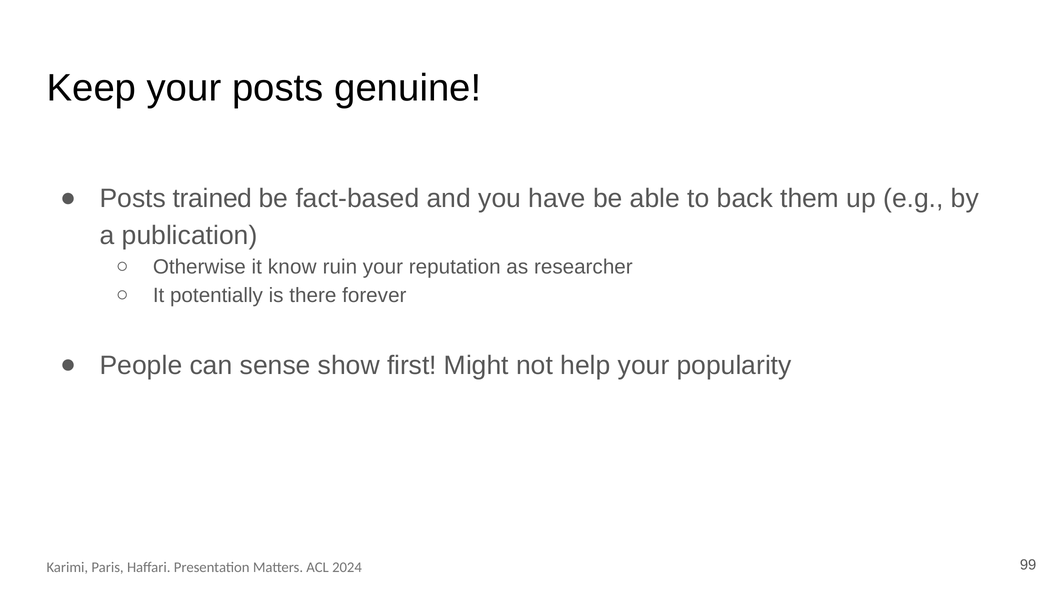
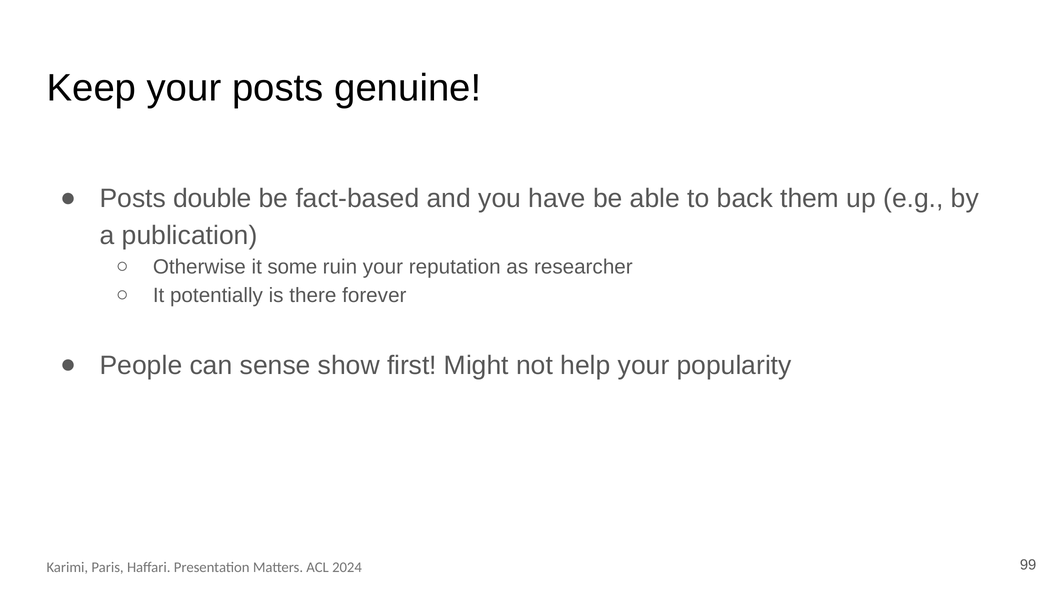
trained: trained -> double
know: know -> some
